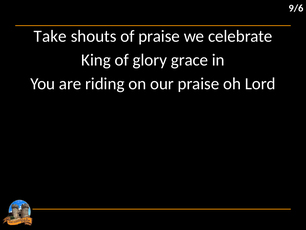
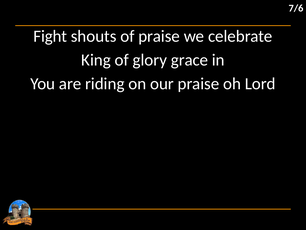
9/6: 9/6 -> 7/6
Take: Take -> Fight
